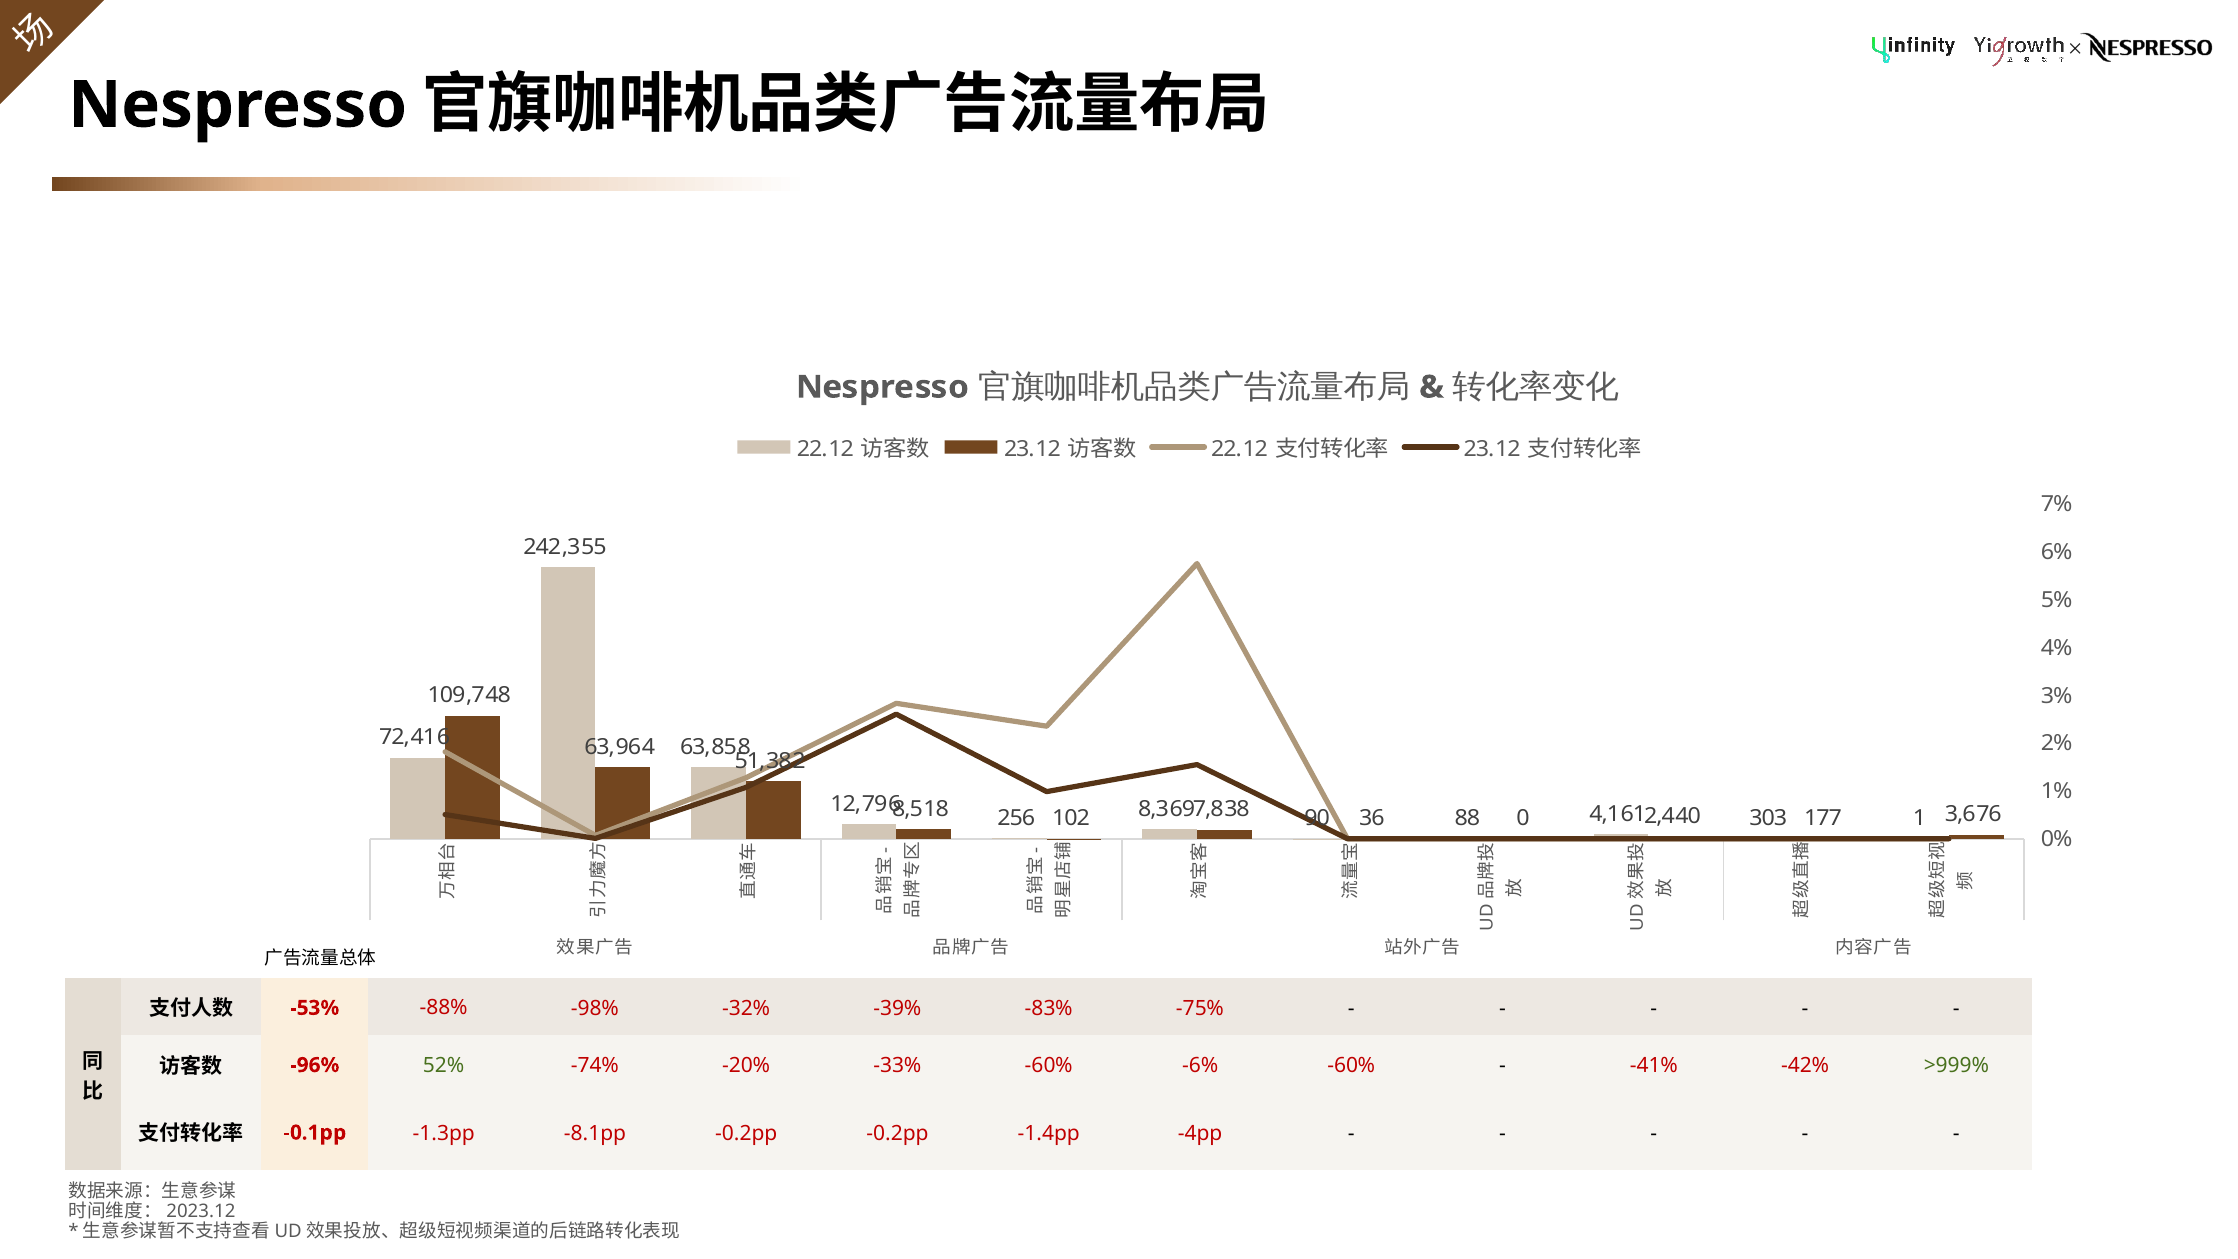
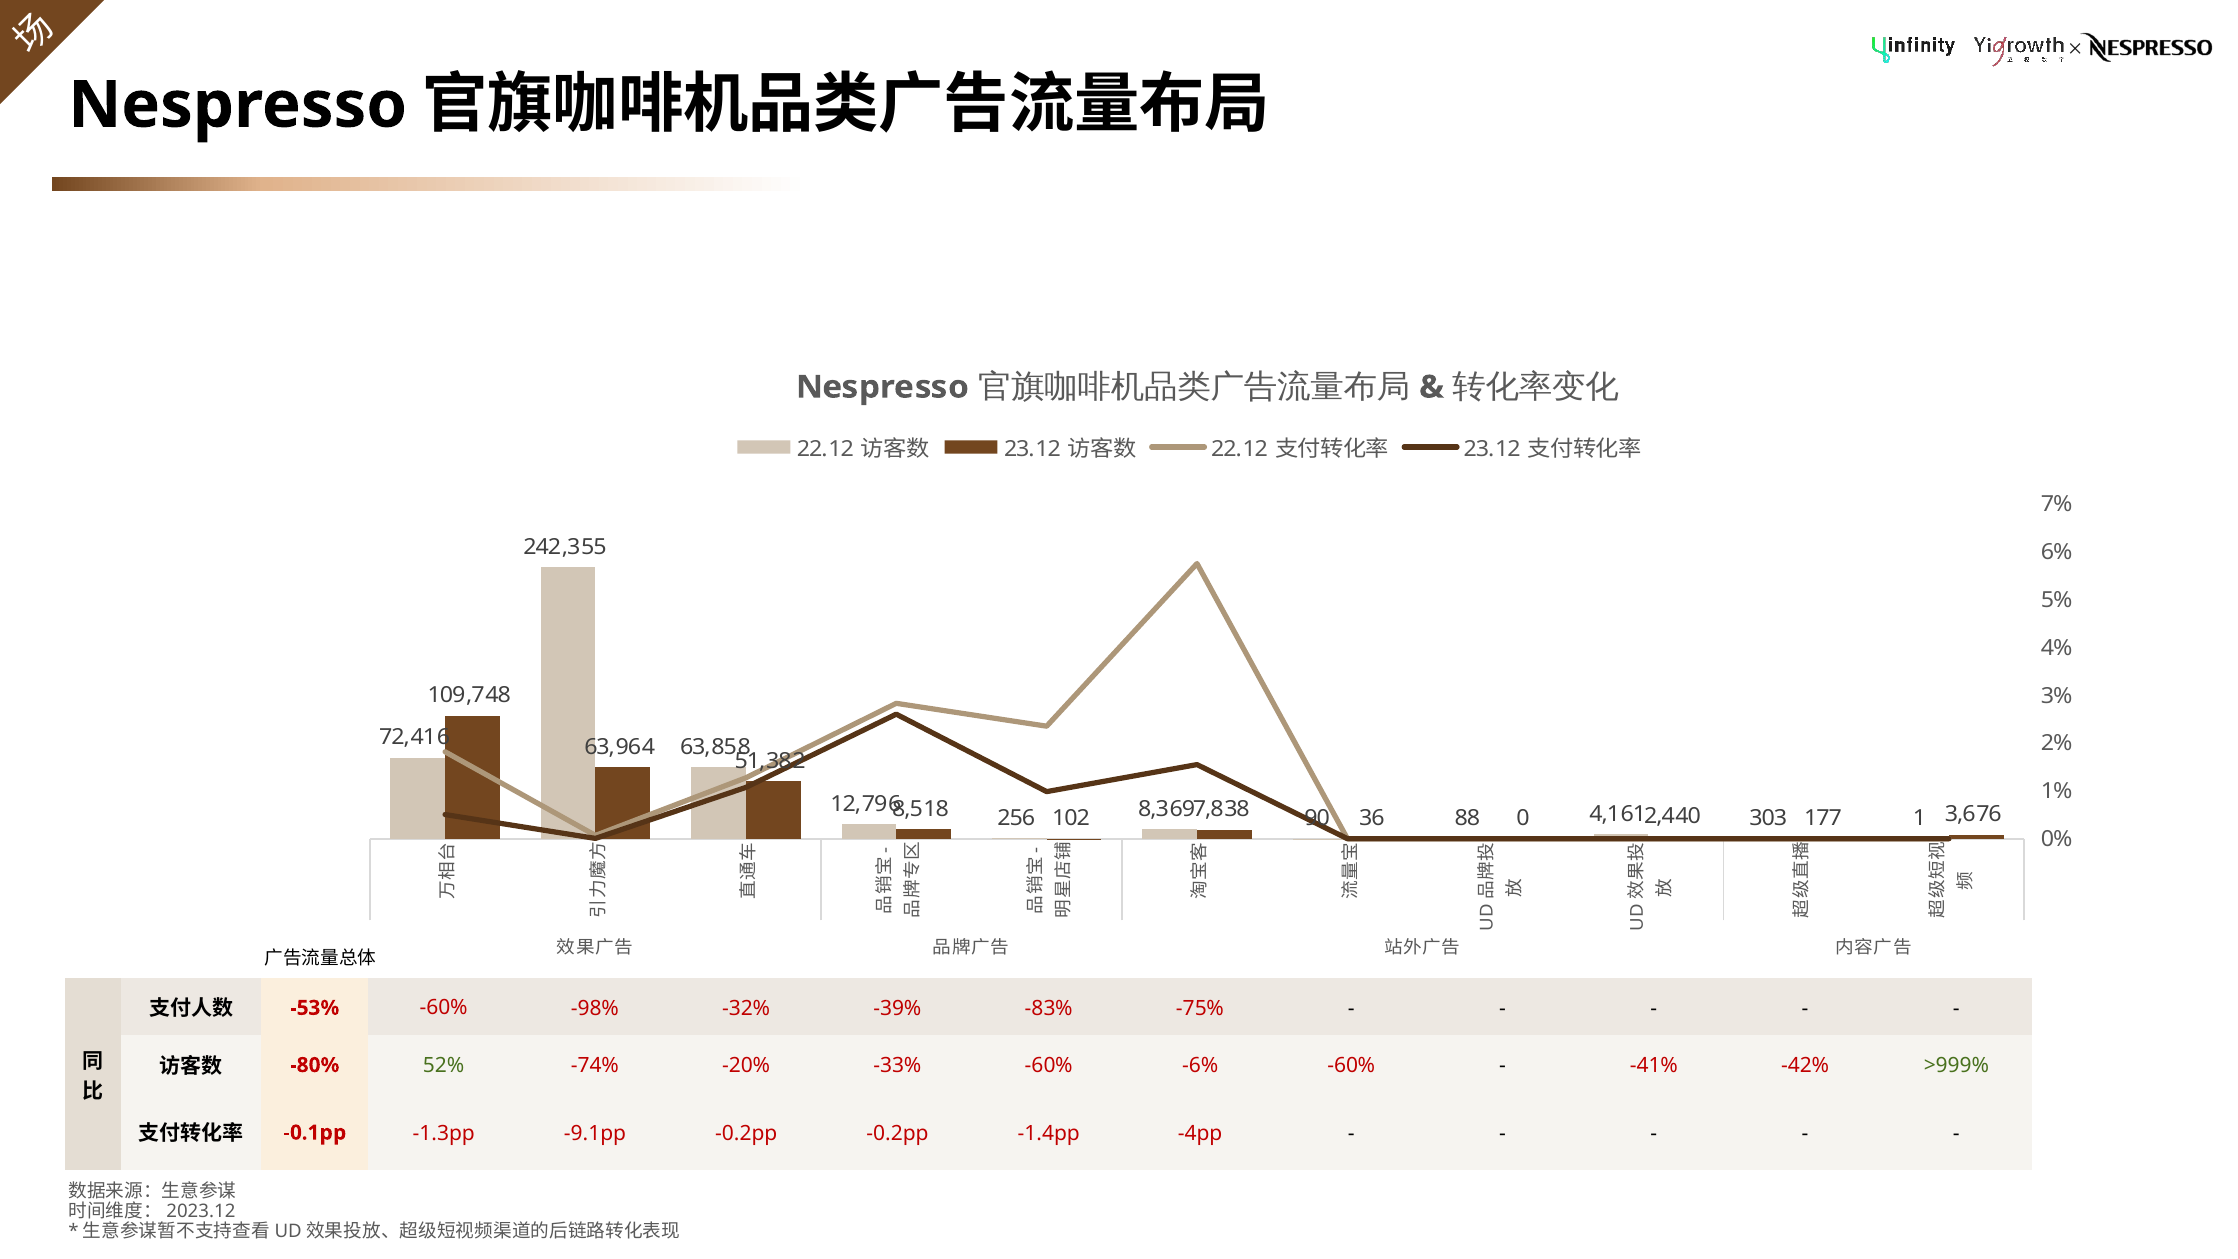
-53% -88%: -88% -> -60%
-96%: -96% -> -80%
-8.1pp: -8.1pp -> -9.1pp
